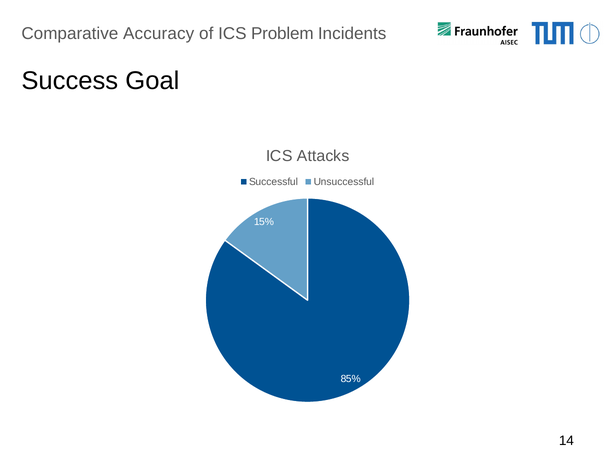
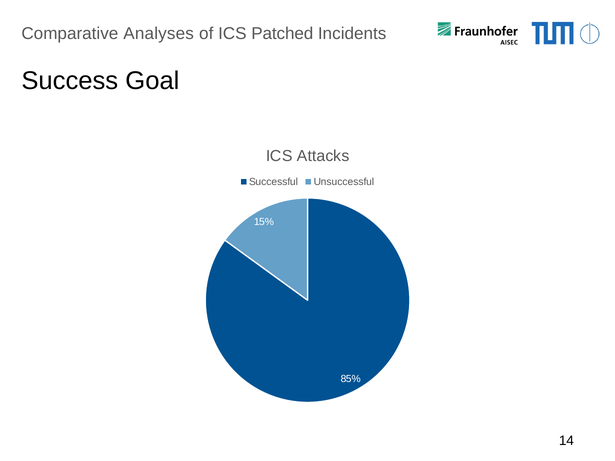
Accuracy: Accuracy -> Analyses
Problem: Problem -> Patched
